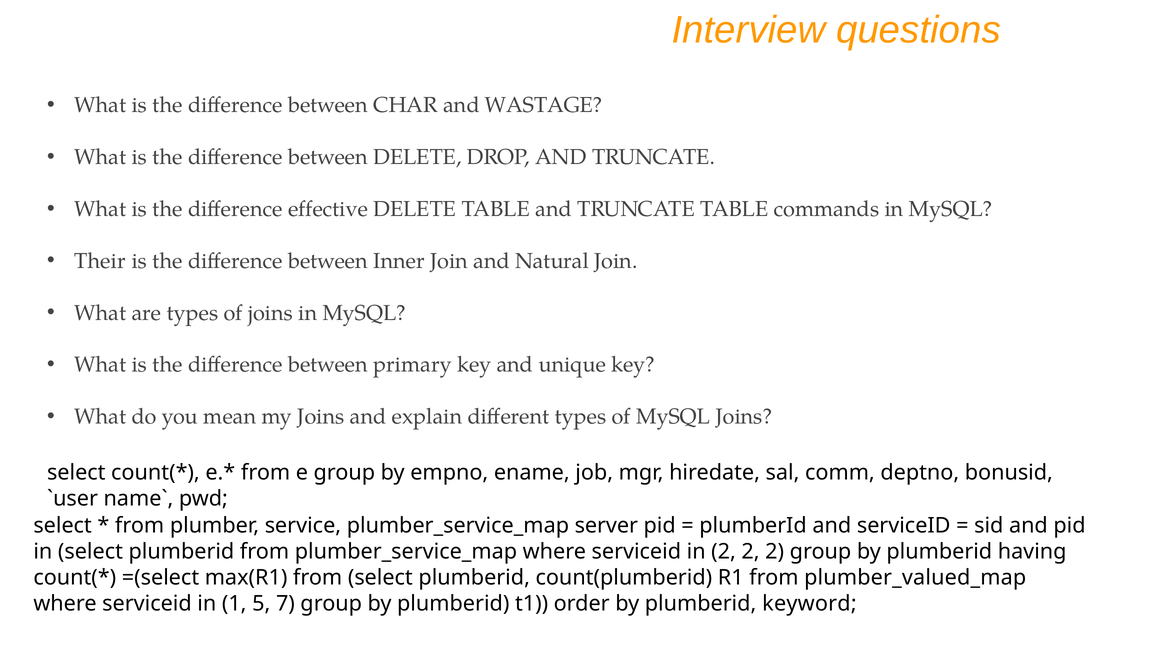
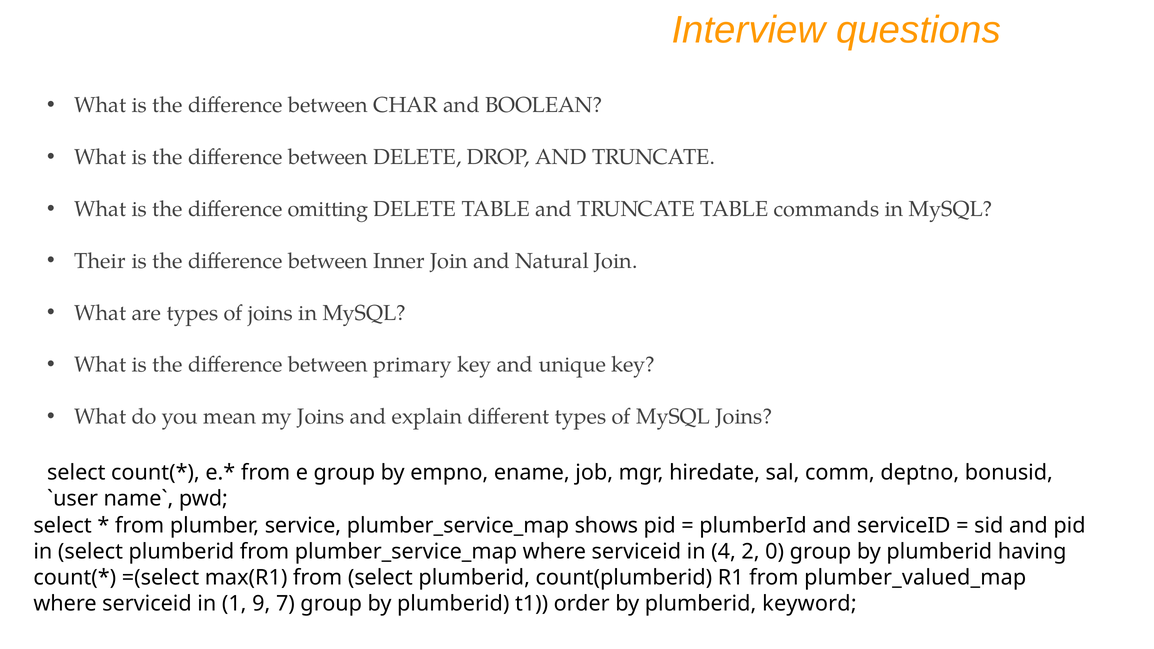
WASTAGE: WASTAGE -> BOOLEAN
effective: effective -> omitting
server: server -> shows
in 2: 2 -> 4
2 at (775, 552): 2 -> 0
5: 5 -> 9
